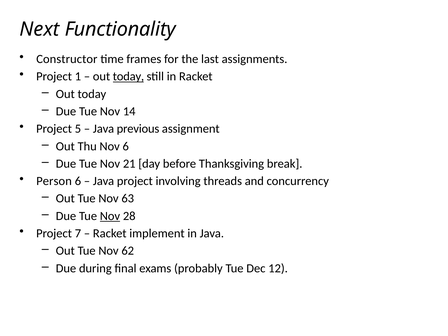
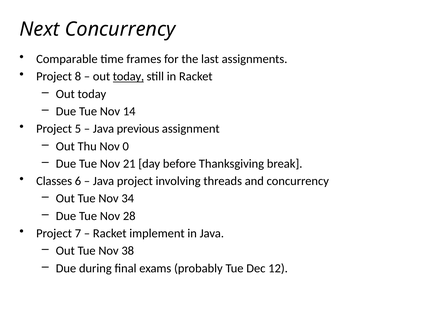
Next Functionality: Functionality -> Concurrency
Constructor: Constructor -> Comparable
1: 1 -> 8
Nov 6: 6 -> 0
Person: Person -> Classes
63: 63 -> 34
Nov at (110, 216) underline: present -> none
62: 62 -> 38
